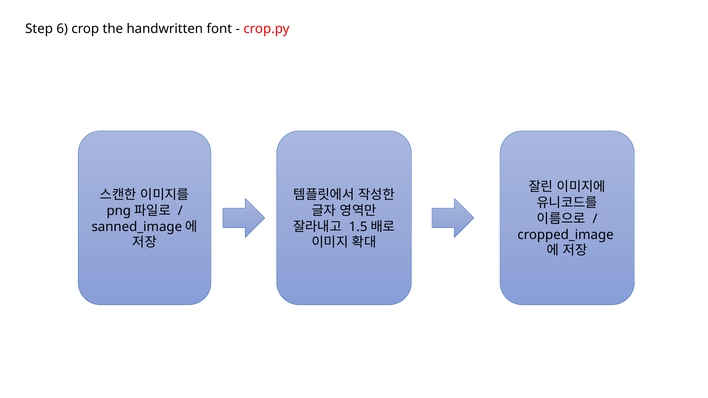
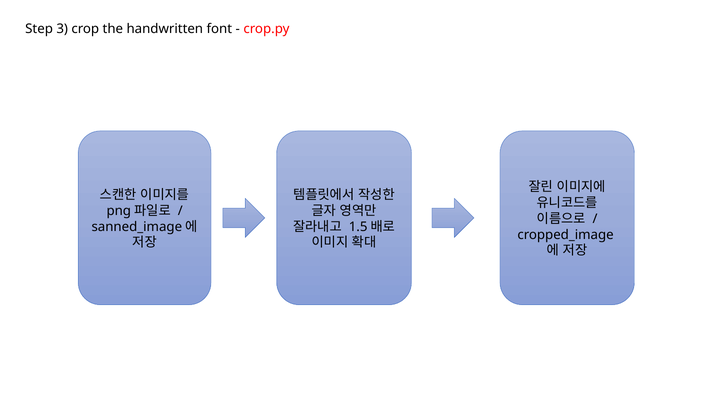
6: 6 -> 3
